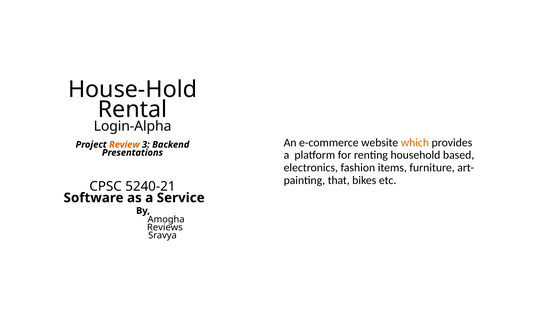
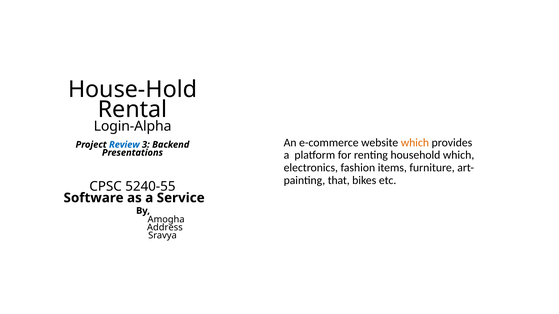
Review colour: orange -> blue
household based: based -> which
5240-21: 5240-21 -> 5240-55
Reviews: Reviews -> Address
